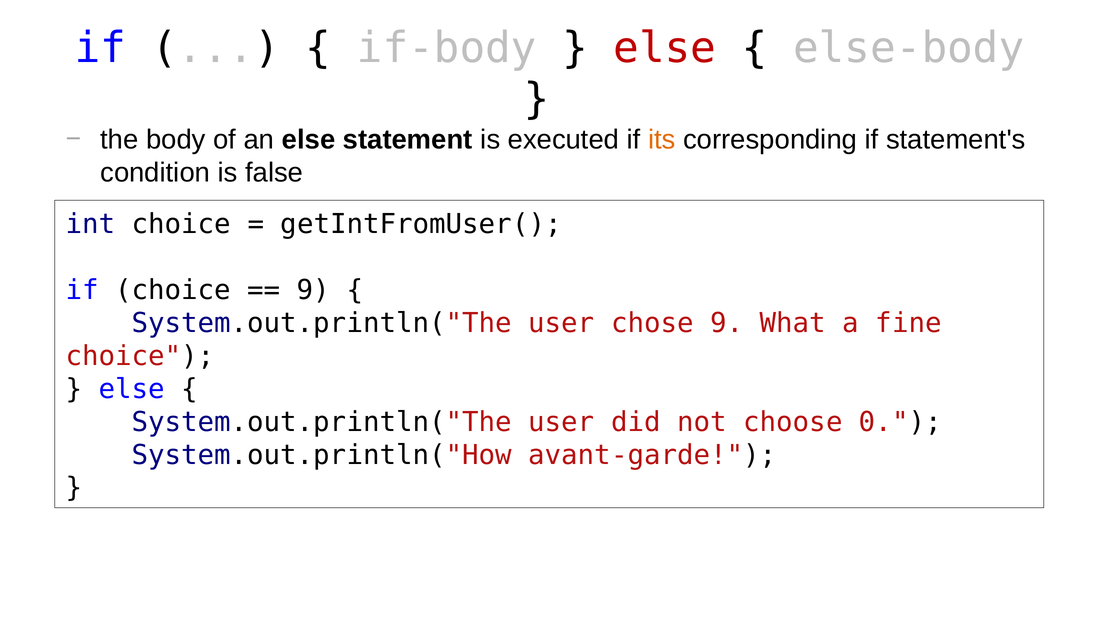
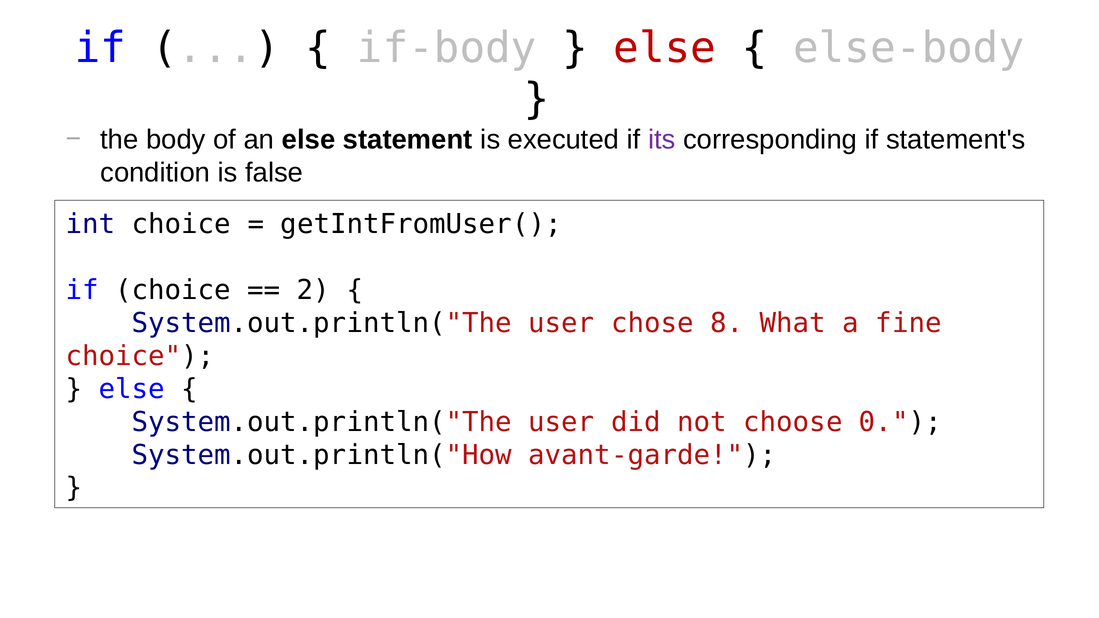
its colour: orange -> purple
9 at (314, 290): 9 -> 2
chose 9: 9 -> 8
